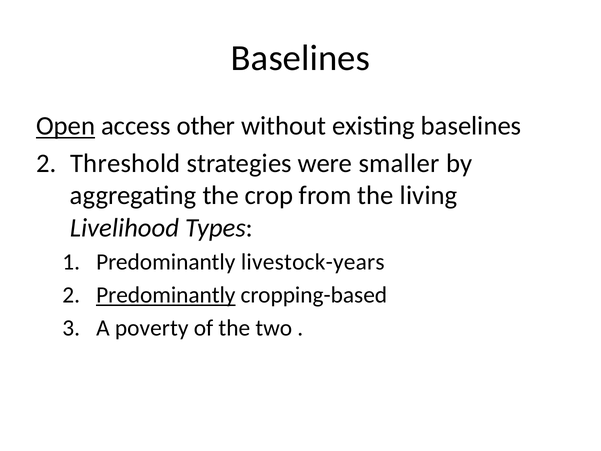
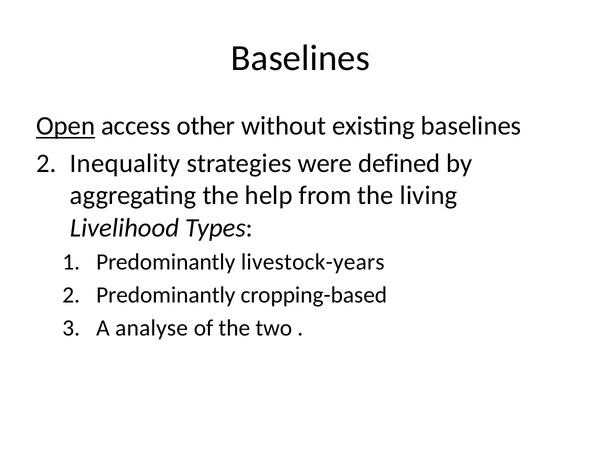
Threshold: Threshold -> Inequality
smaller: smaller -> defined
crop: crop -> help
Predominantly at (166, 295) underline: present -> none
poverty: poverty -> analyse
